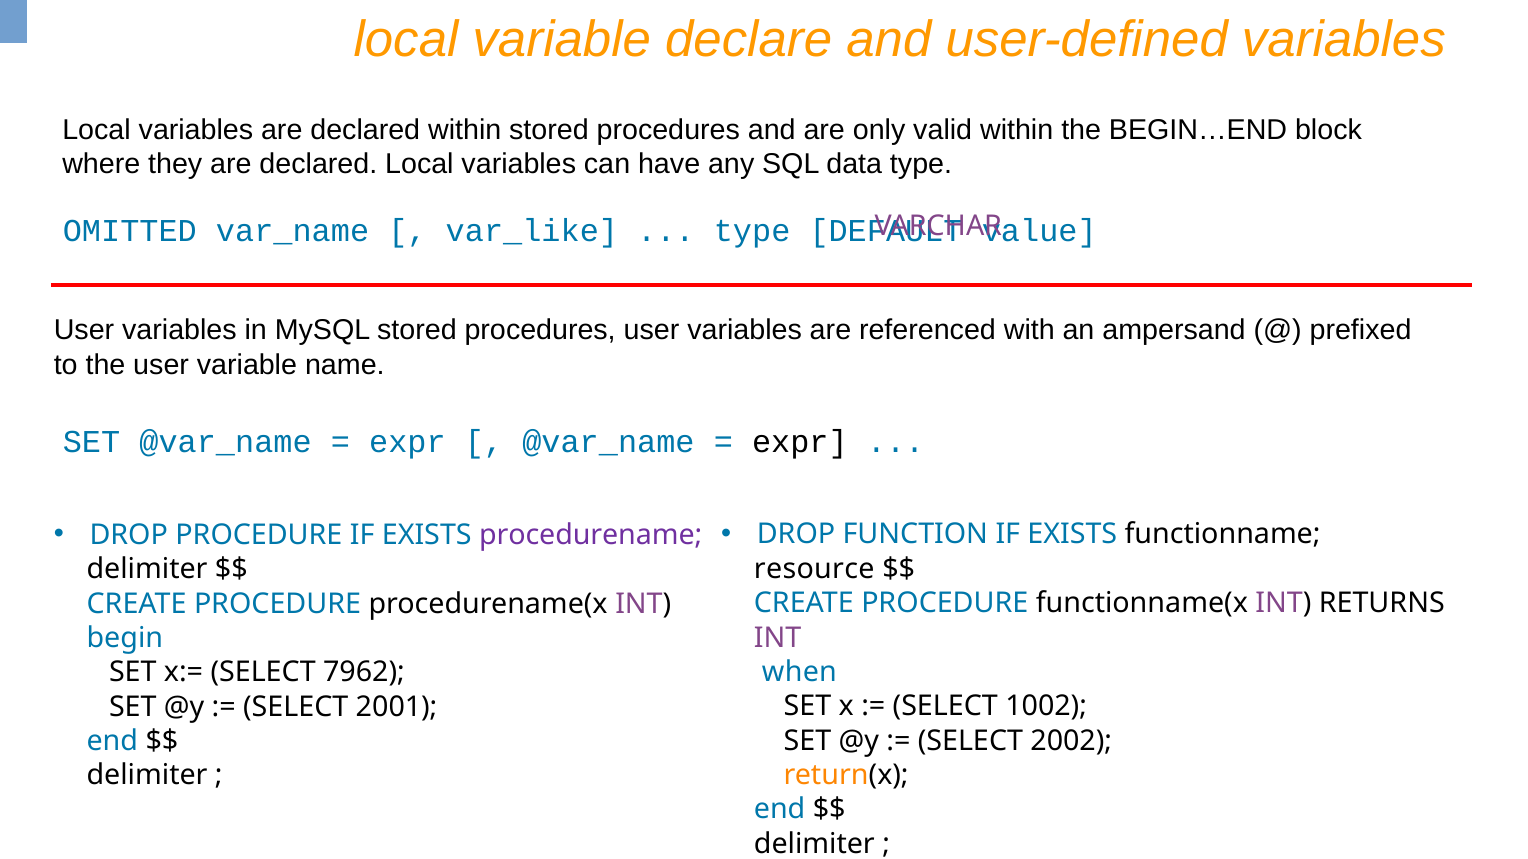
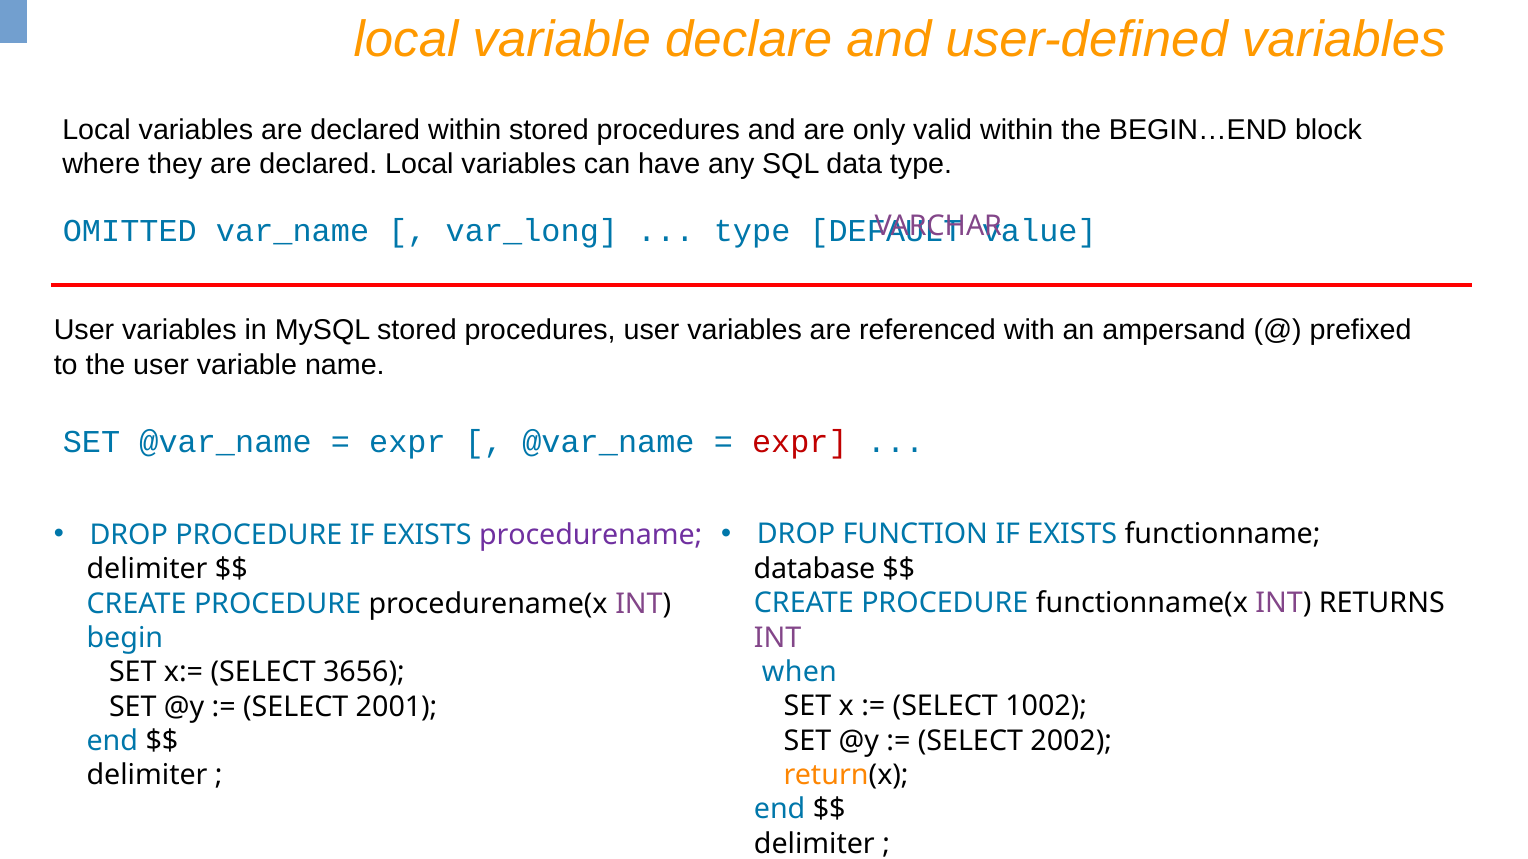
var_like: var_like -> var_long
expr at (800, 443) colour: black -> red
resource: resource -> database
7962: 7962 -> 3656
